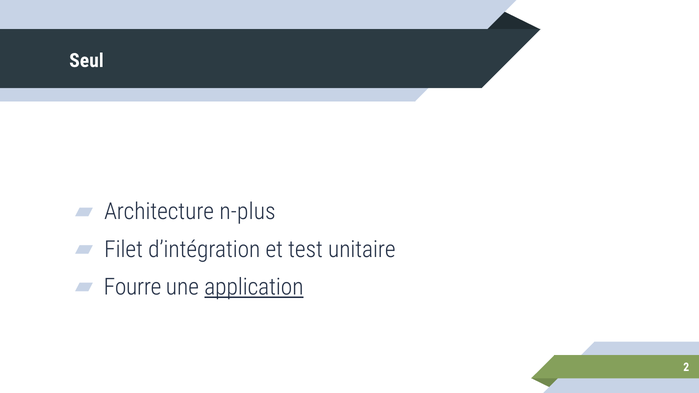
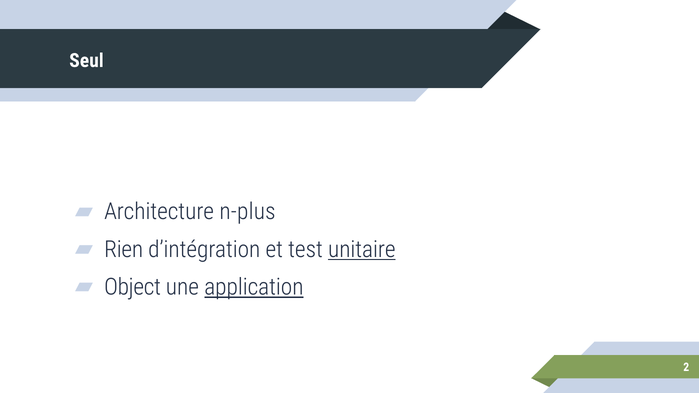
Filet: Filet -> Rien
unitaire underline: none -> present
Fourre: Fourre -> Object
